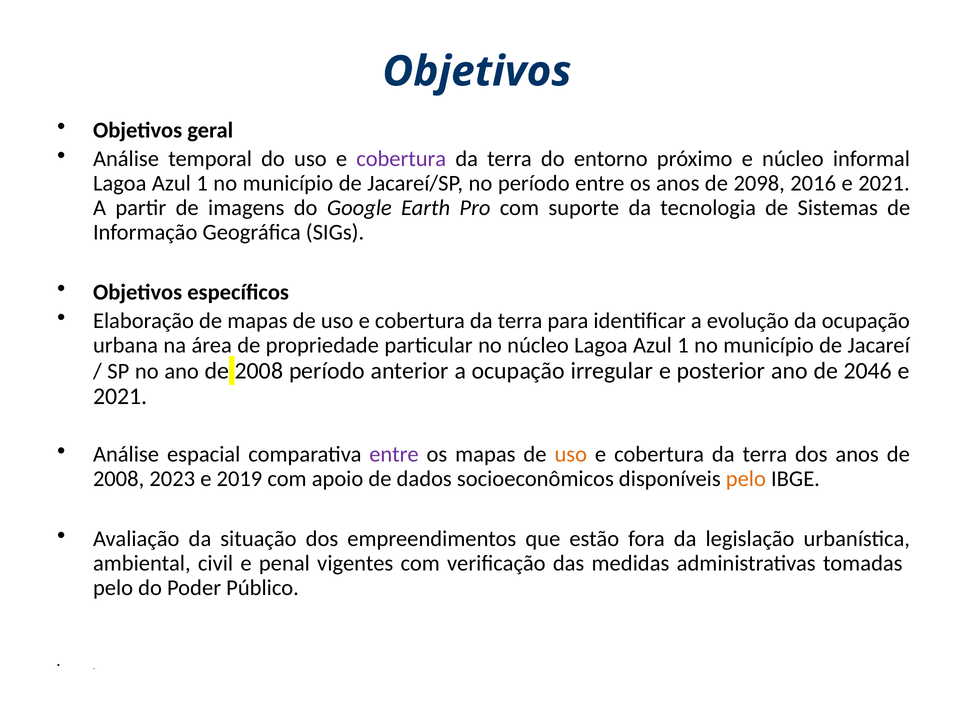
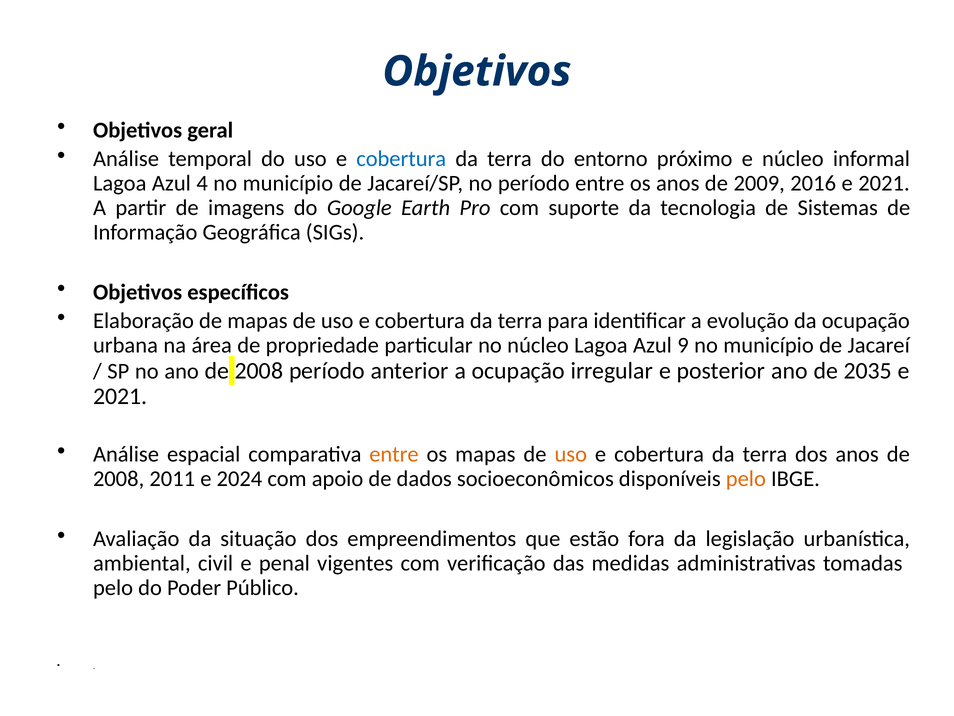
cobertura at (401, 159) colour: purple -> blue
1 at (202, 183): 1 -> 4
2098: 2098 -> 2009
núcleo Lagoa Azul 1: 1 -> 9
2046: 2046 -> 2035
entre at (394, 454) colour: purple -> orange
2023: 2023 -> 2011
2019: 2019 -> 2024
